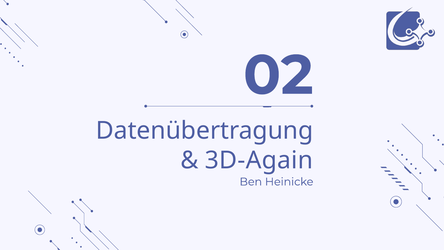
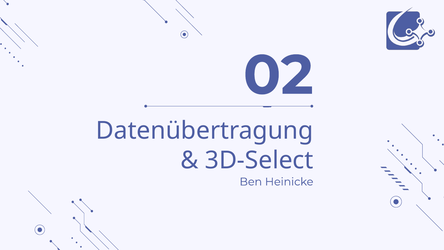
3D-Again: 3D-Again -> 3D-Select
